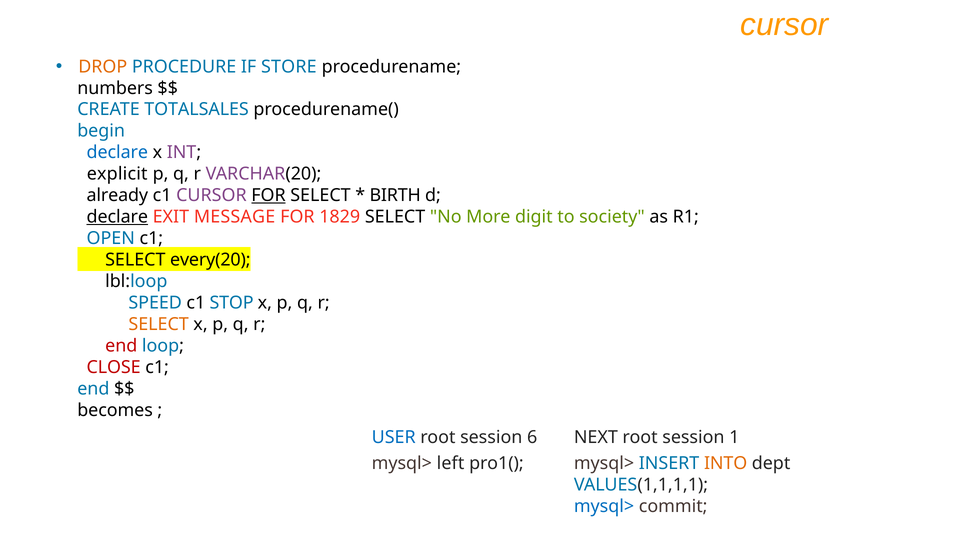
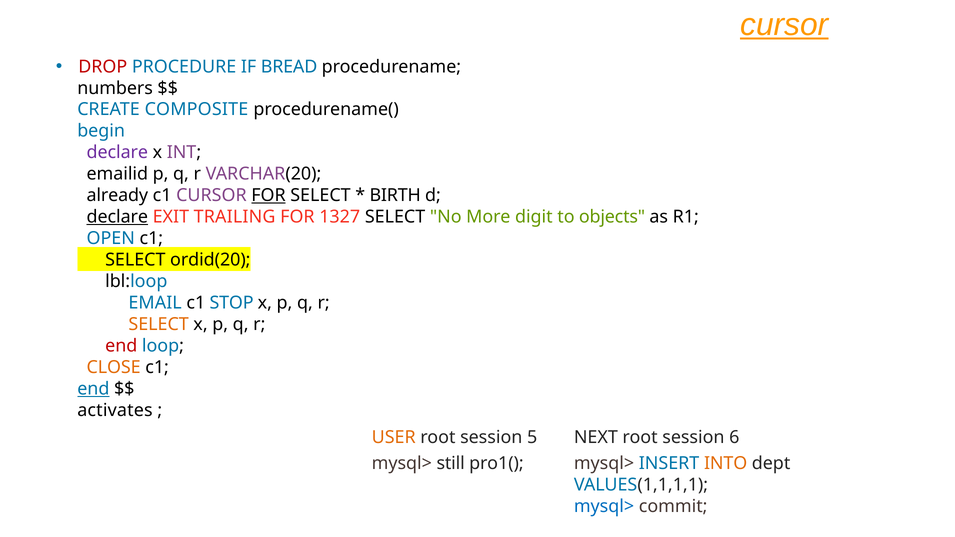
cursor at (784, 25) underline: none -> present
DROP colour: orange -> red
STORE: STORE -> BREAD
TOTALSALES: TOTALSALES -> COMPOSITE
declare at (117, 153) colour: blue -> purple
explicit: explicit -> emailid
MESSAGE: MESSAGE -> TRAILING
1829: 1829 -> 1327
society: society -> objects
every(20: every(20 -> ordid(20
SPEED: SPEED -> EMAIL
CLOSE colour: red -> orange
end at (93, 389) underline: none -> present
becomes: becomes -> activates
USER colour: blue -> orange
6: 6 -> 5
1: 1 -> 6
left: left -> still
